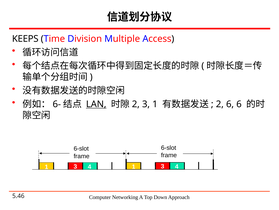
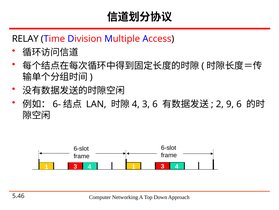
KEEPS: KEEPS -> RELAY
LAN underline: present -> none
2 at (136, 104): 2 -> 4
3 1: 1 -> 6
2 6: 6 -> 9
